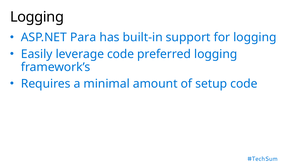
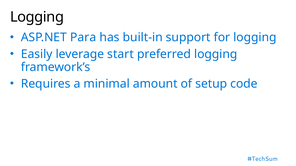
leverage code: code -> start
